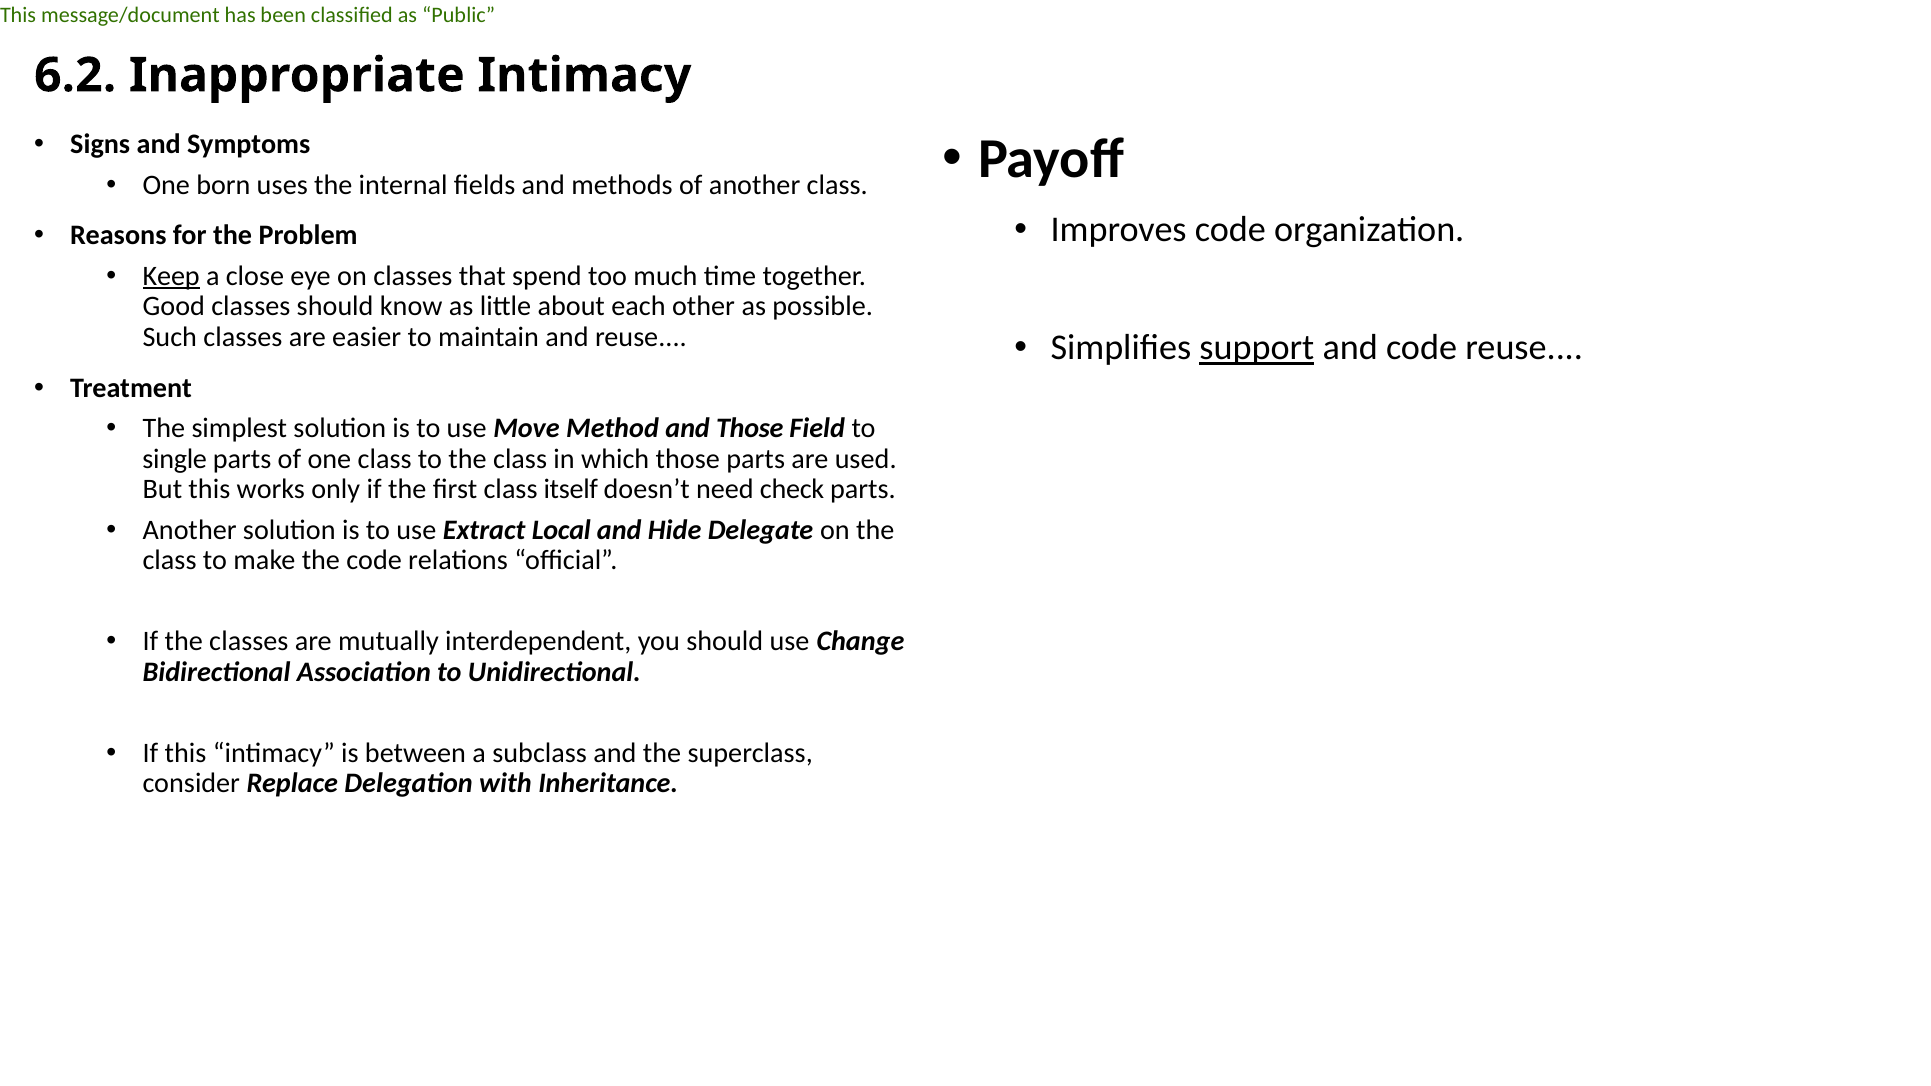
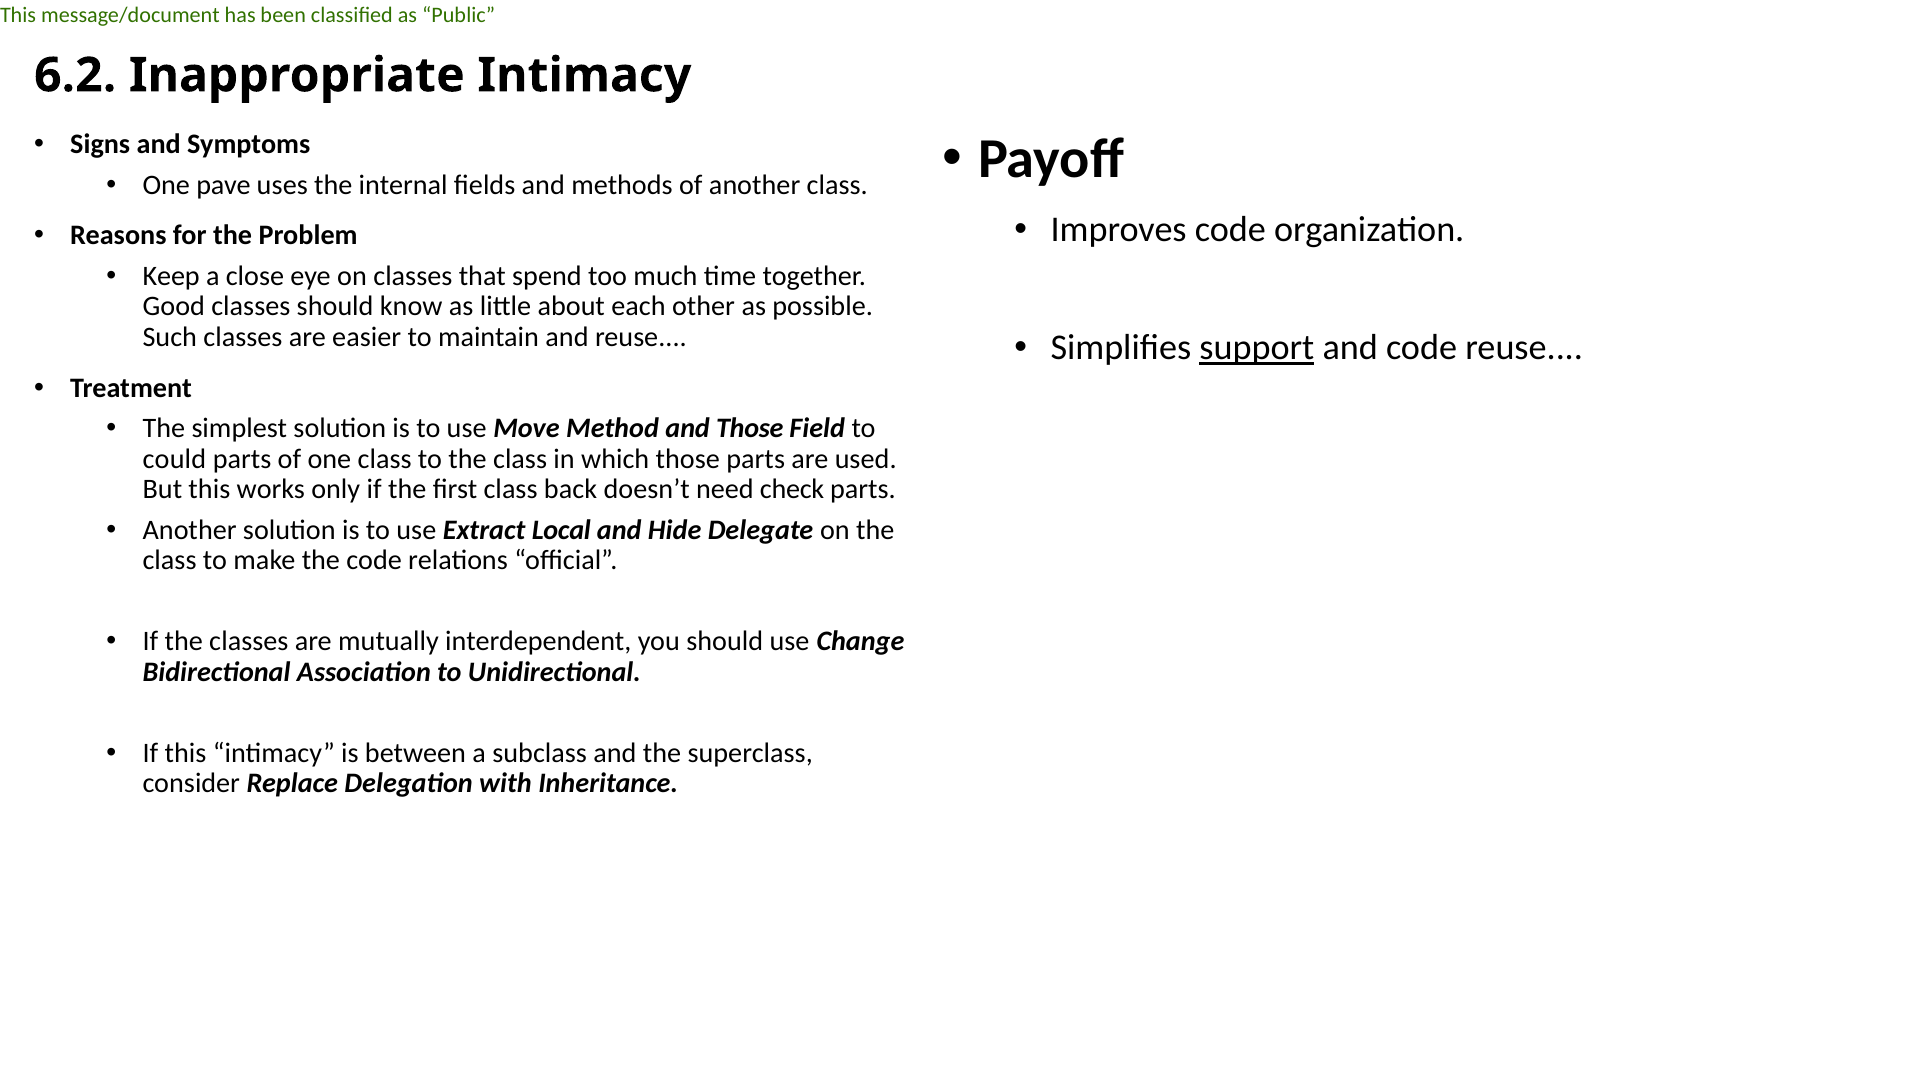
born: born -> pave
Keep underline: present -> none
single: single -> could
itself: itself -> back
